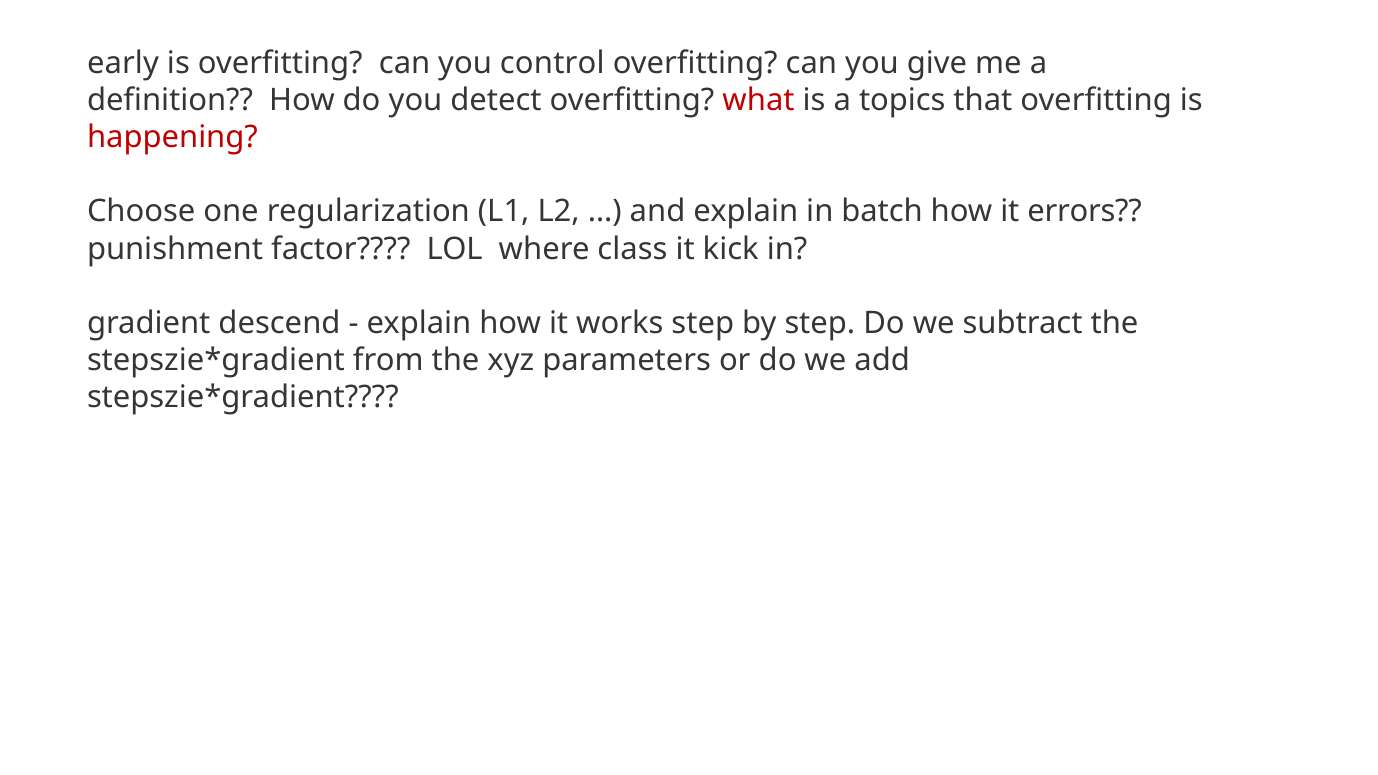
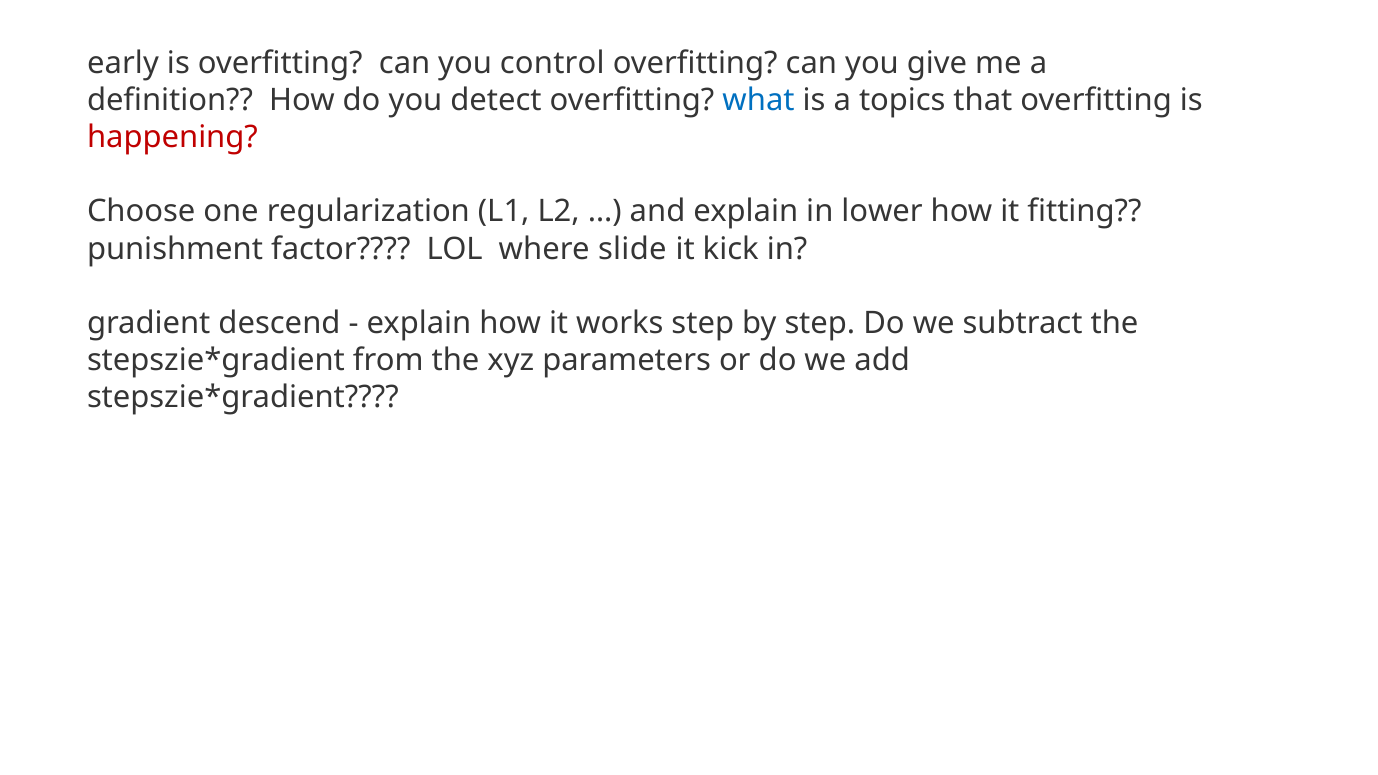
what colour: red -> blue
batch: batch -> lower
errors: errors -> fitting
class: class -> slide
